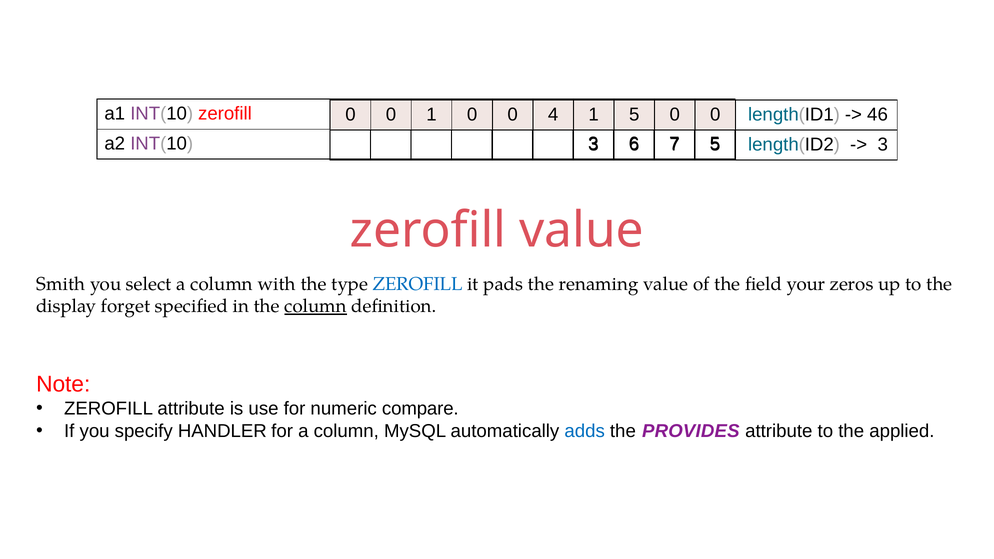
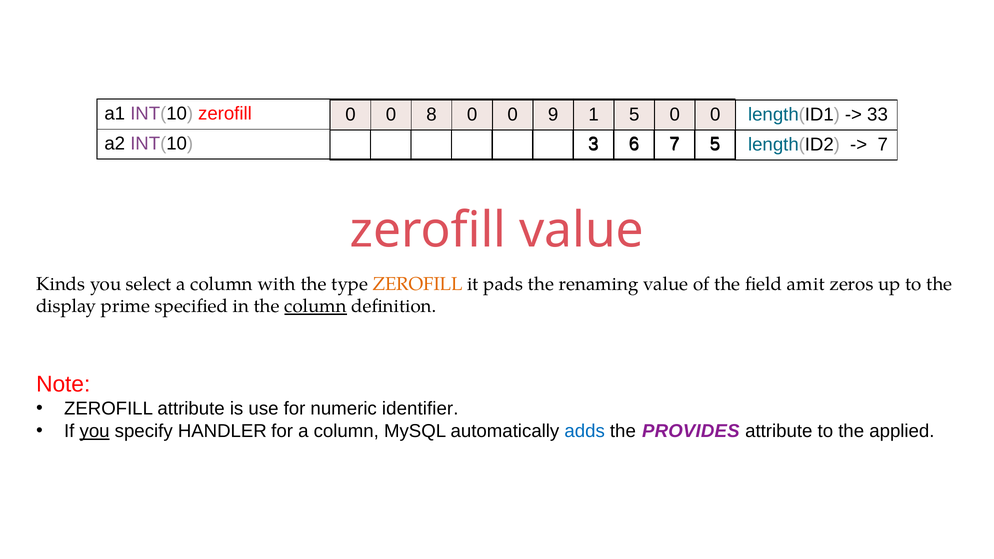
0 1: 1 -> 8
4: 4 -> 9
46: 46 -> 33
3 at (883, 145): 3 -> 7
Smith: Smith -> Kinds
ZEROFILL at (418, 284) colour: blue -> orange
your: your -> amit
forget: forget -> prime
compare: compare -> identifier
you at (95, 431) underline: none -> present
